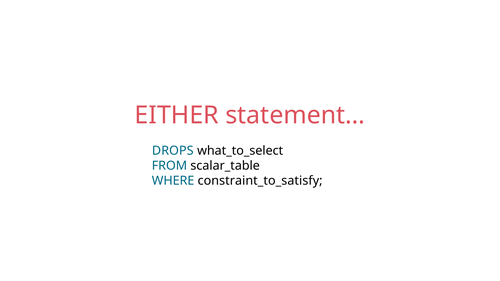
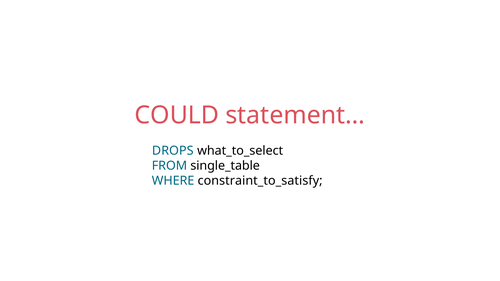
EITHER: EITHER -> COULD
scalar_table: scalar_table -> single_table
